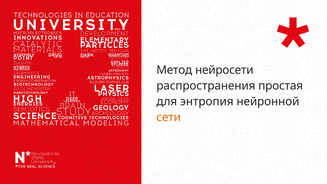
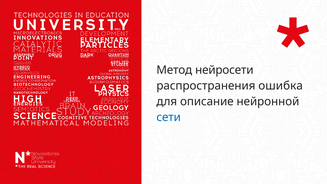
простая: простая -> ошибка
энтропия: энтропия -> описание
сети colour: orange -> blue
